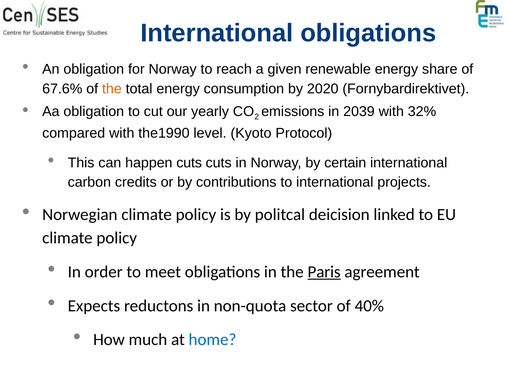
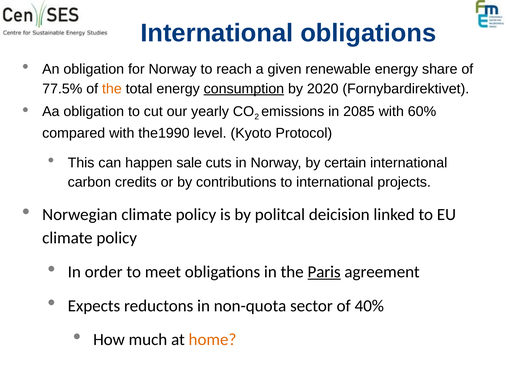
67.6%: 67.6% -> 77.5%
consumption underline: none -> present
2039: 2039 -> 2085
32%: 32% -> 60%
happen cuts: cuts -> sale
home colour: blue -> orange
